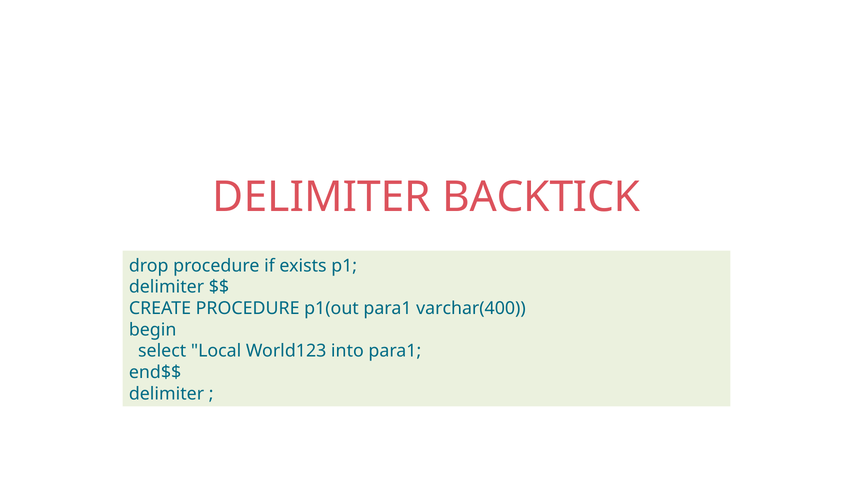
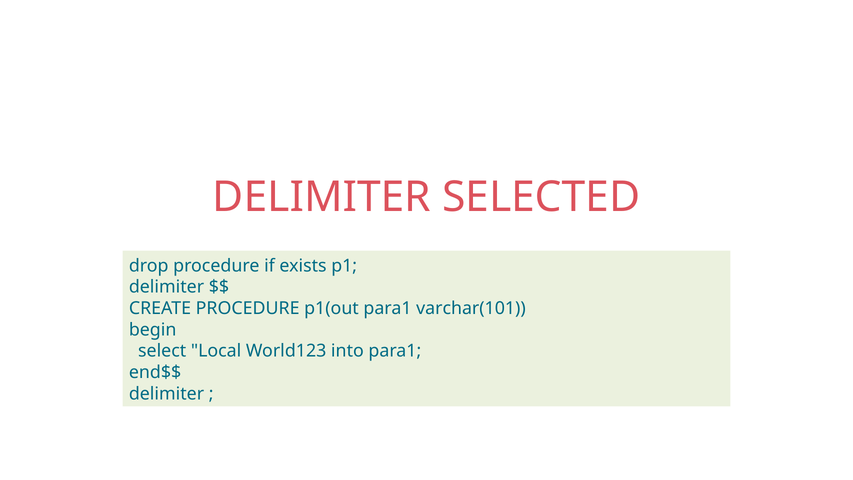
BACKTICK: BACKTICK -> SELECTED
varchar(400: varchar(400 -> varchar(101
